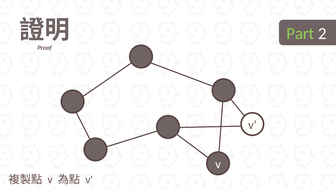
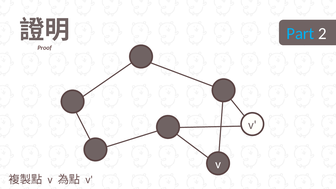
Part colour: light green -> light blue
